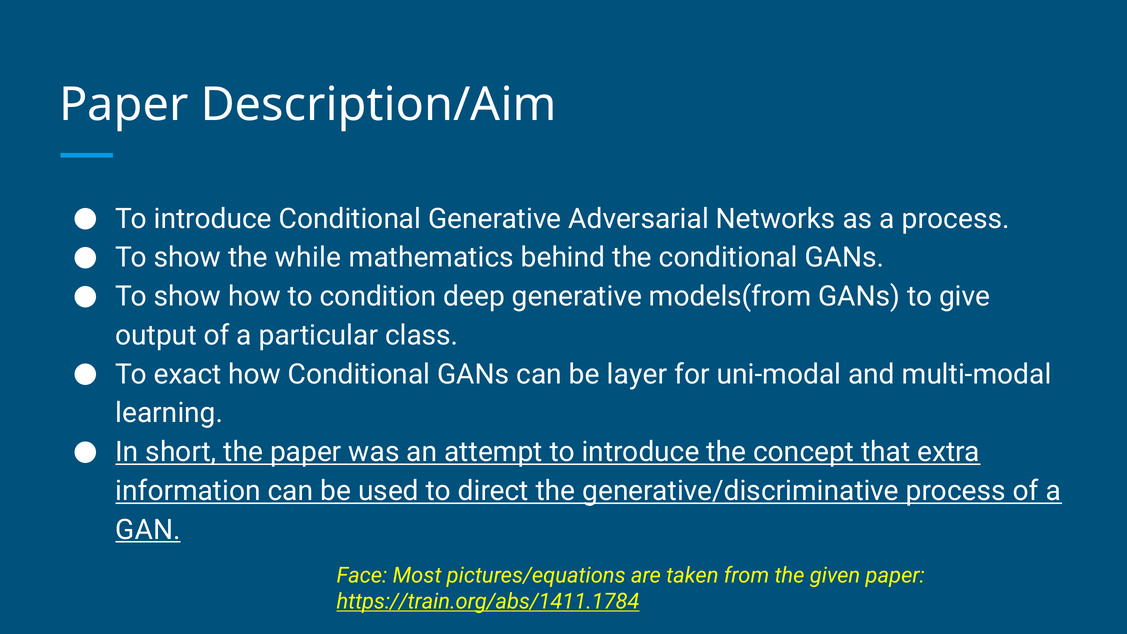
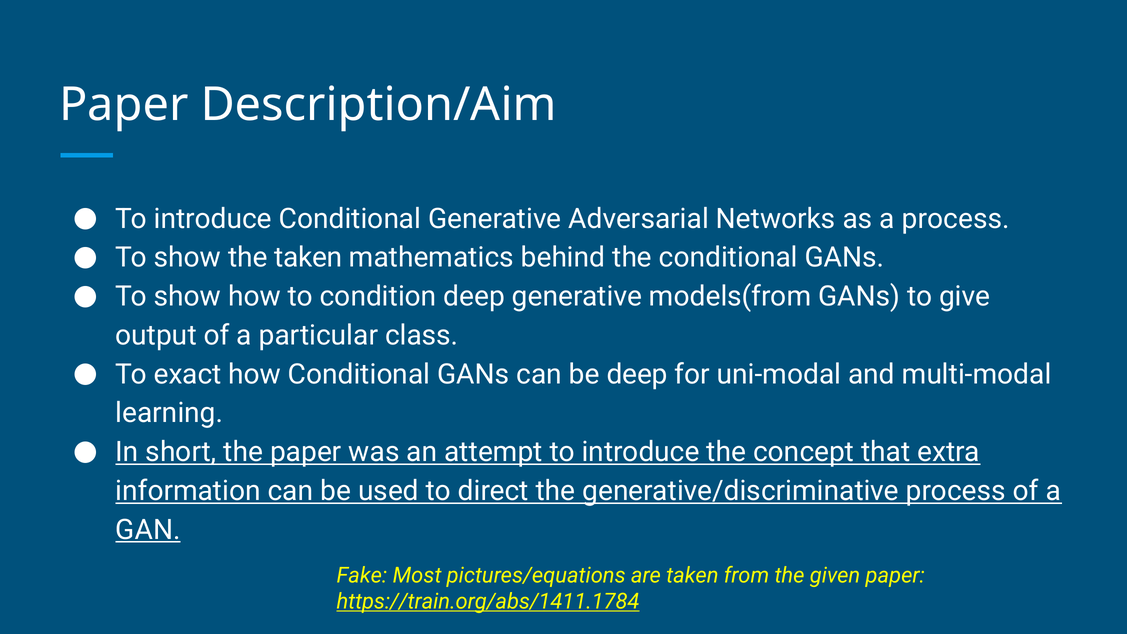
the while: while -> taken
be layer: layer -> deep
Face: Face -> Fake
